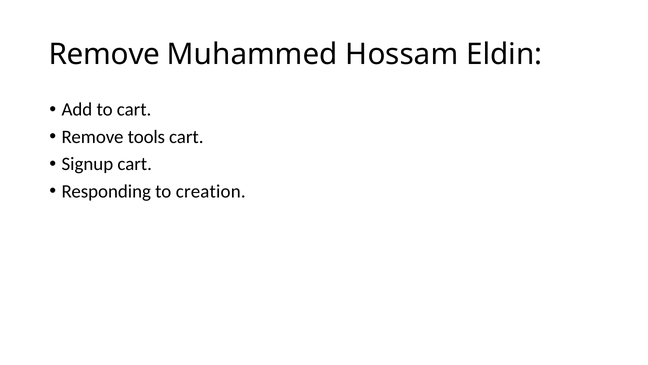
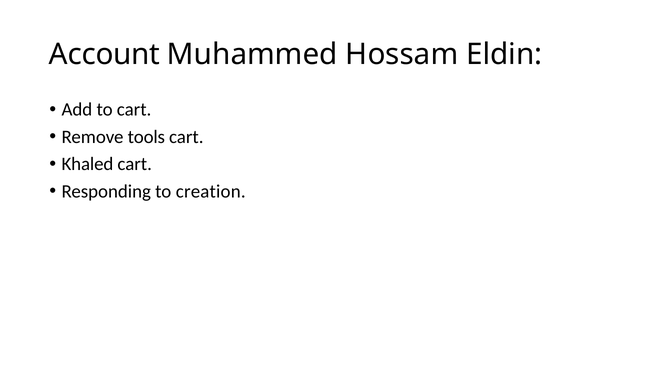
Remove at (104, 54): Remove -> Account
Signup: Signup -> Khaled
